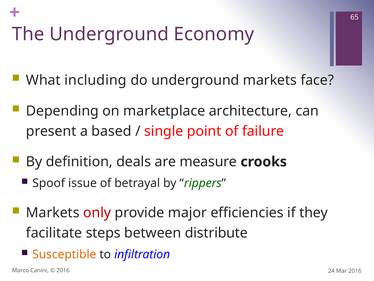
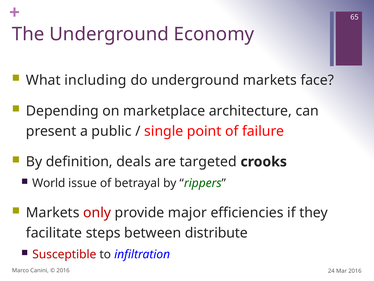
based: based -> public
measure: measure -> targeted
Spoof: Spoof -> World
Susceptible colour: orange -> red
